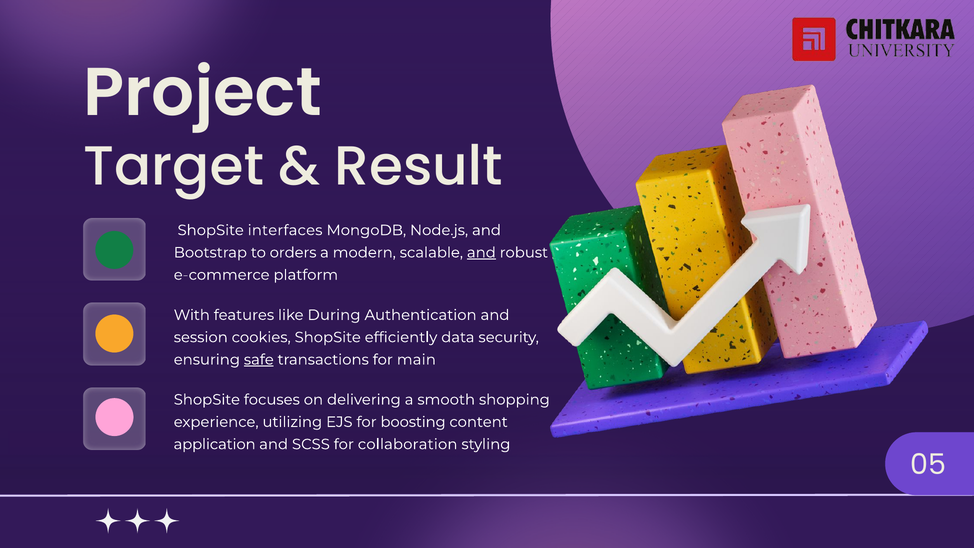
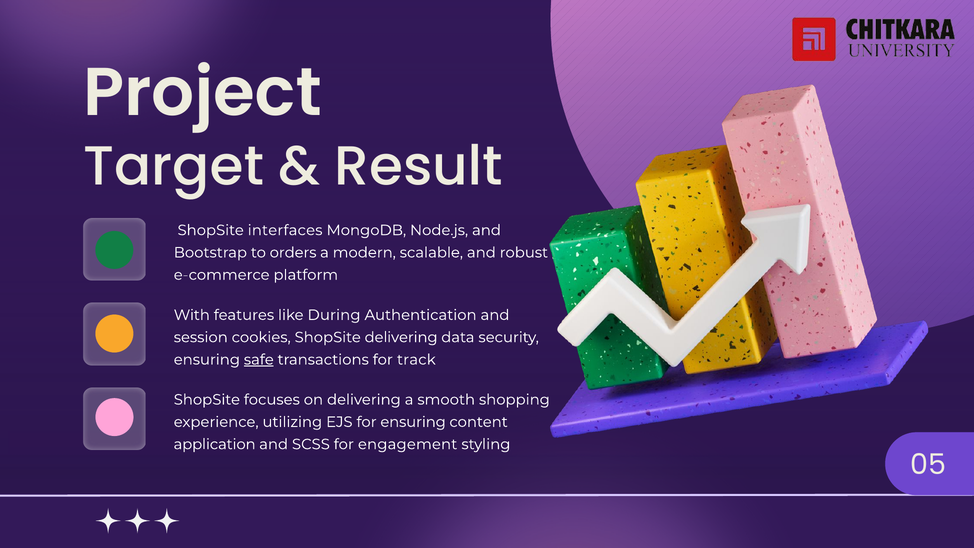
and at (481, 253) underline: present -> none
ShopSite efficiently: efficiently -> delivering
main: main -> track
for boosting: boosting -> ensuring
collaboration: collaboration -> engagement
